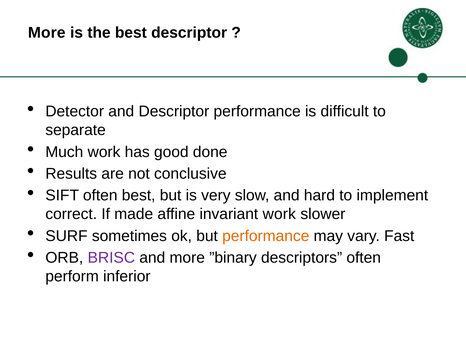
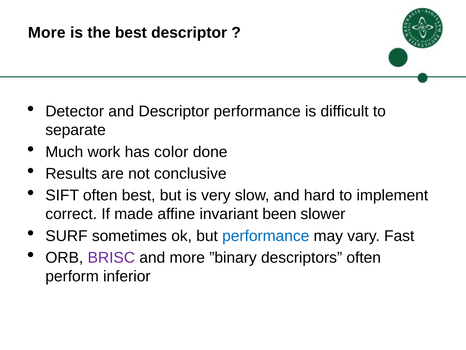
good: good -> color
invariant work: work -> been
performance at (266, 236) colour: orange -> blue
